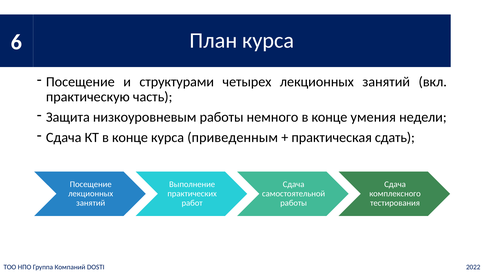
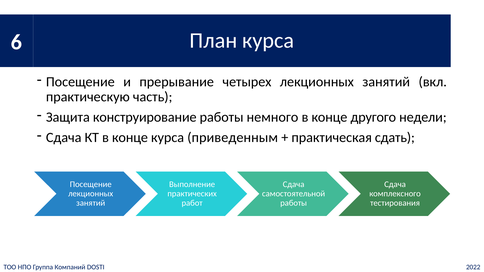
структурами: структурами -> прерывание
низкоуровневым: низкоуровневым -> конструирование
умения: умения -> другого
